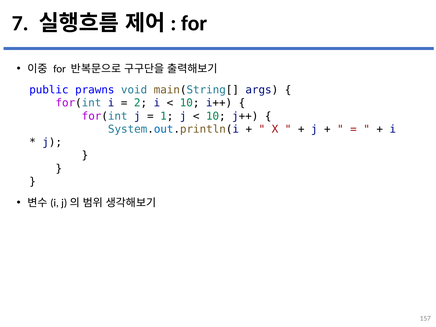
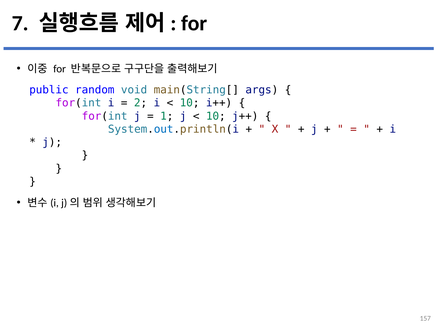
prawns: prawns -> random
